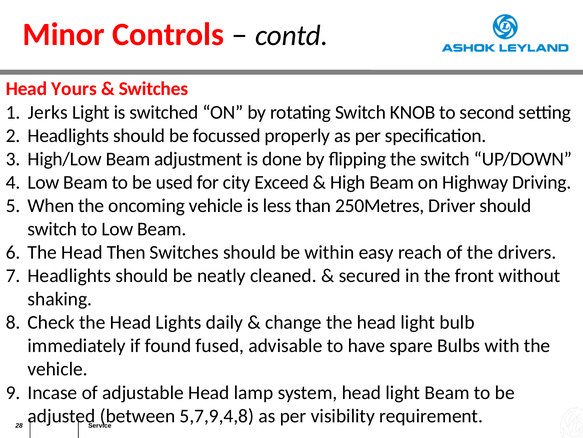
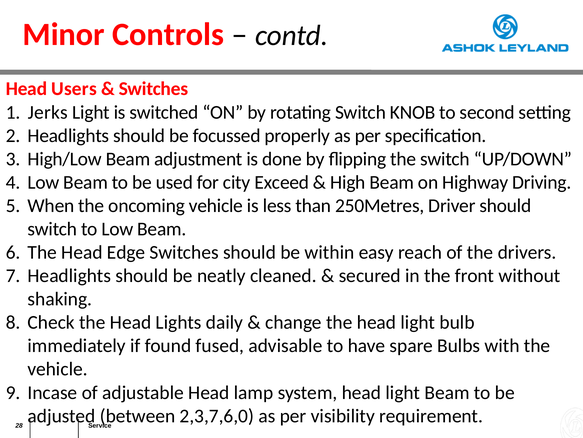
Yours: Yours -> Users
Then: Then -> Edge
5,7,9,4,8: 5,7,9,4,8 -> 2,3,7,6,0
